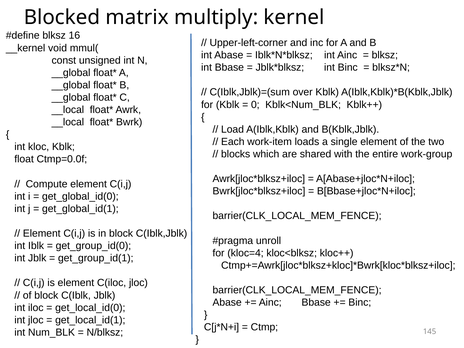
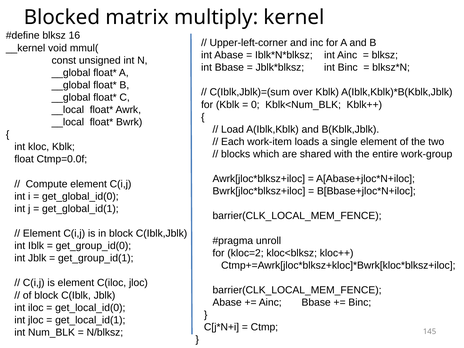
kloc=4: kloc=4 -> kloc=2
